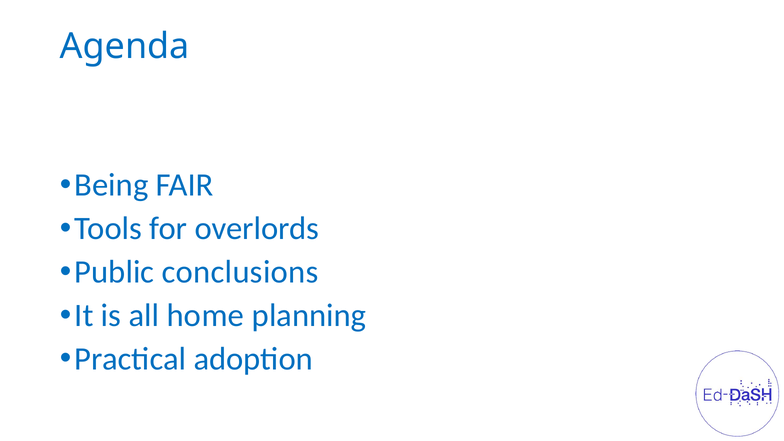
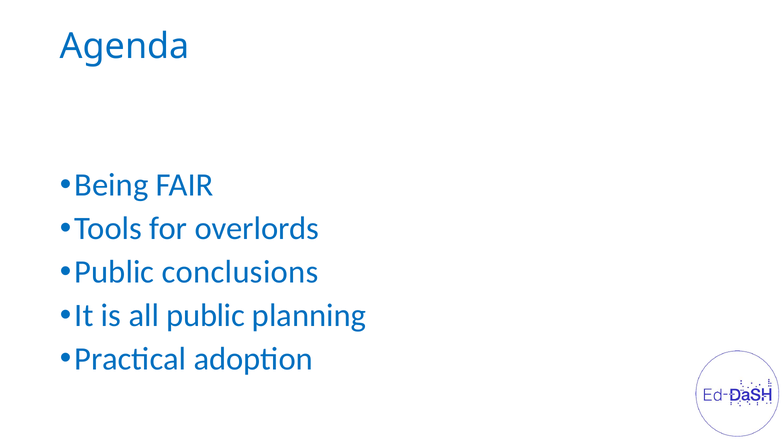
all home: home -> public
